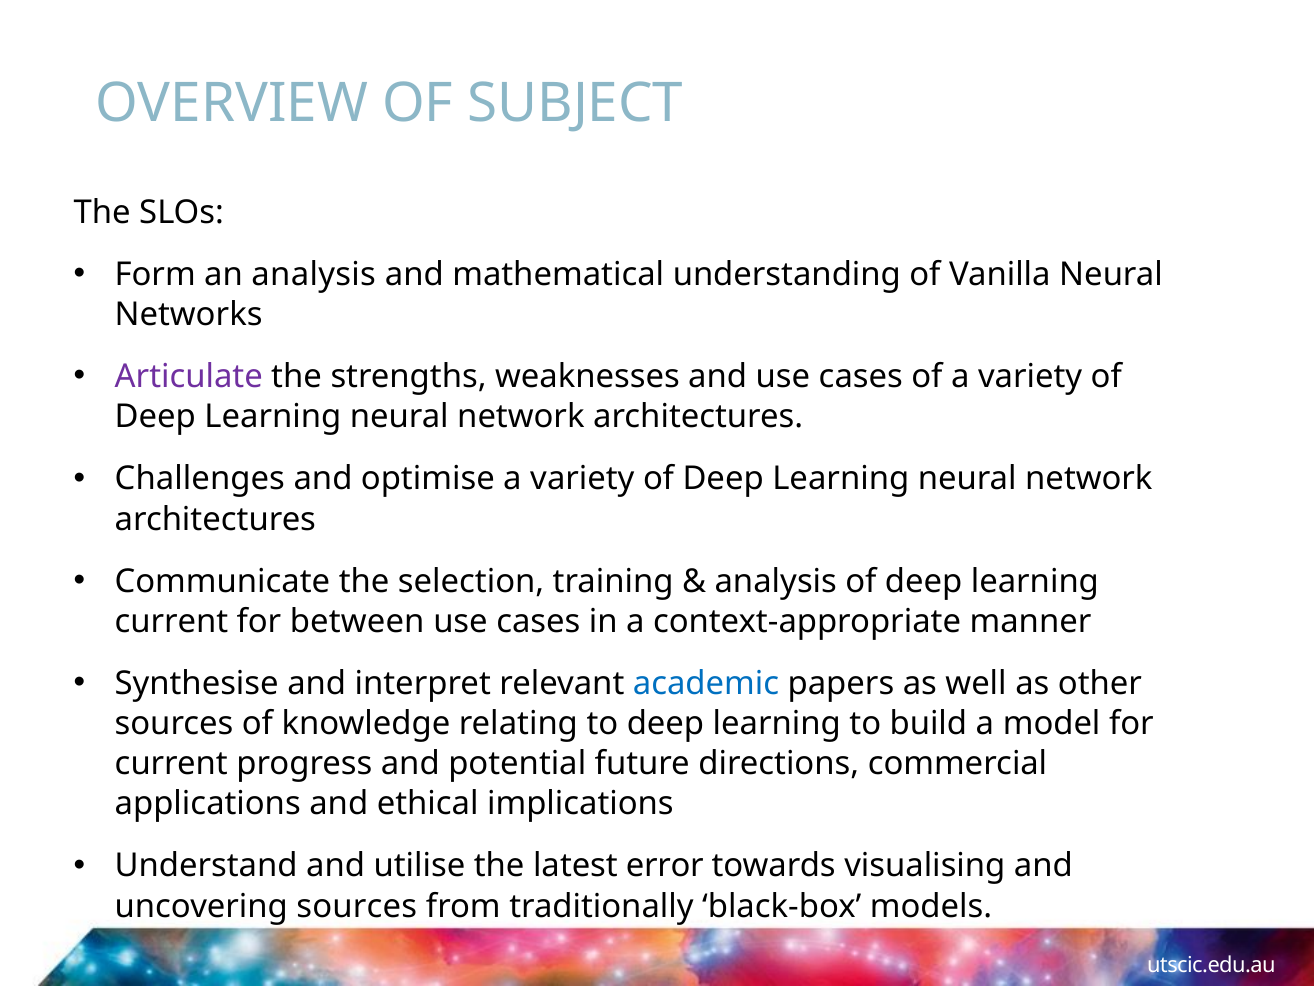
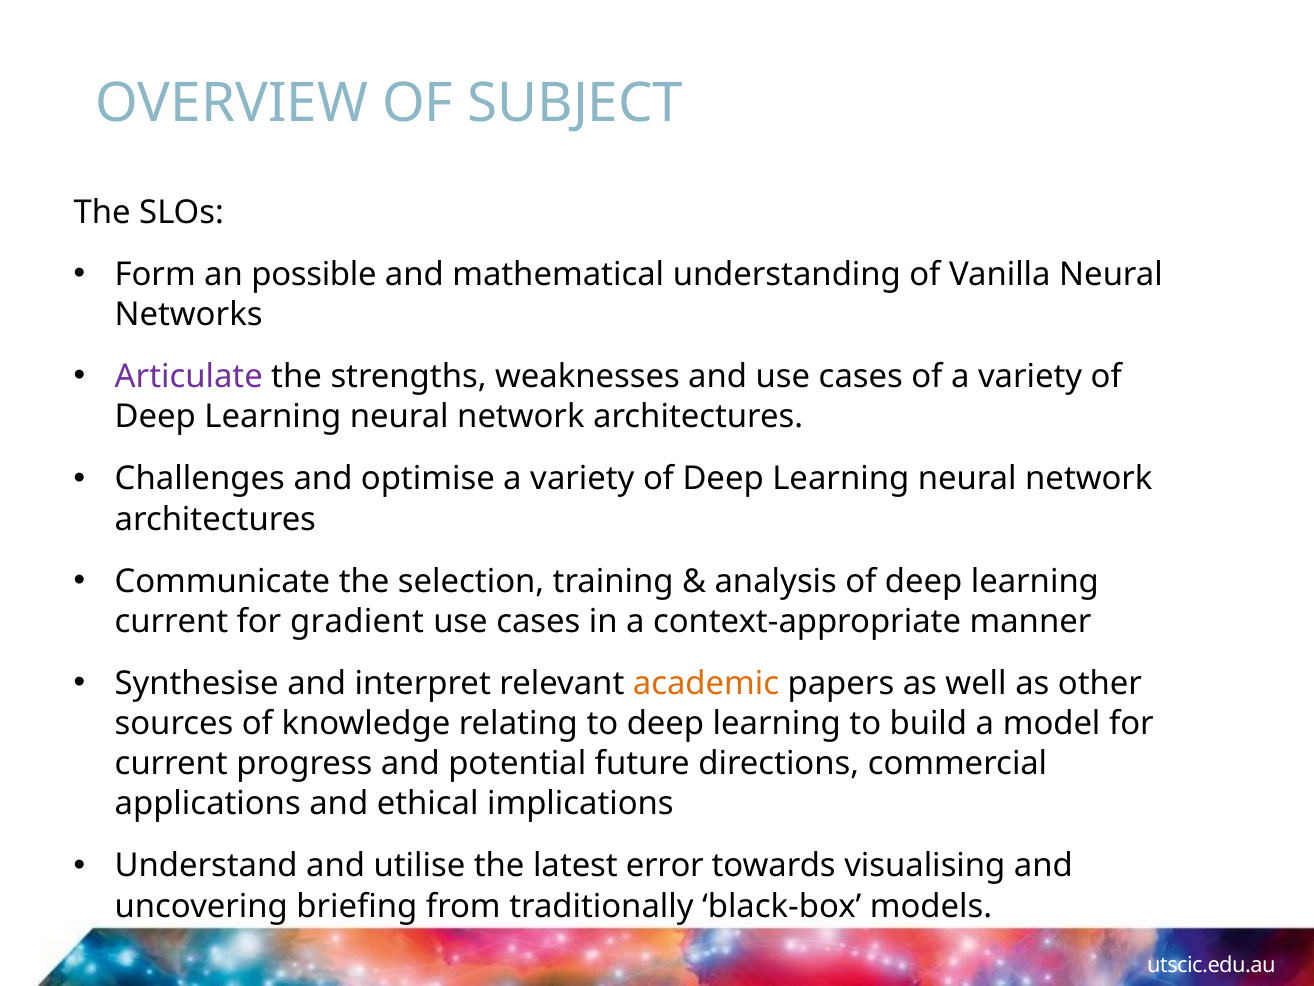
an analysis: analysis -> possible
between: between -> gradient
academic colour: blue -> orange
uncovering sources: sources -> briefing
